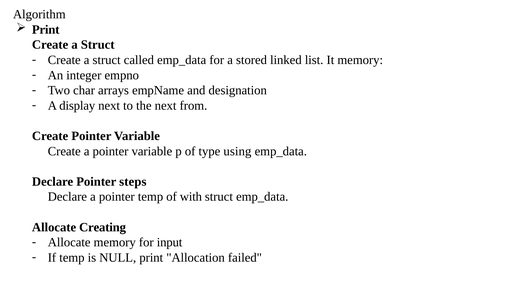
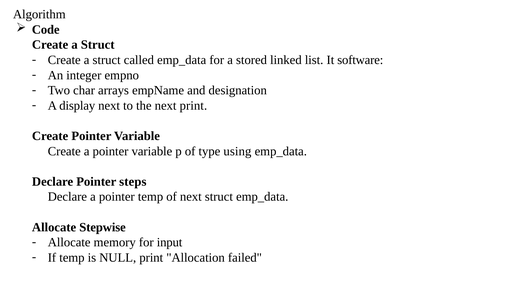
Print at (46, 30): Print -> Code
It memory: memory -> software
next from: from -> print
of with: with -> next
Creating: Creating -> Stepwise
